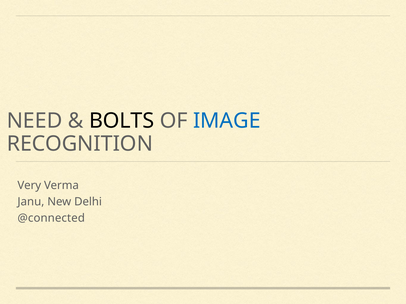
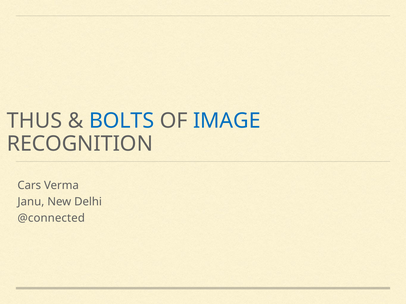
NEED: NEED -> THUS
BOLTS colour: black -> blue
Very: Very -> Cars
